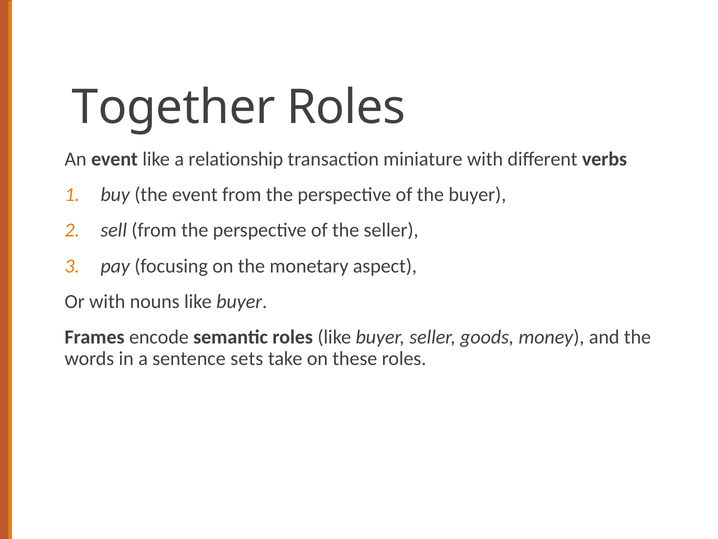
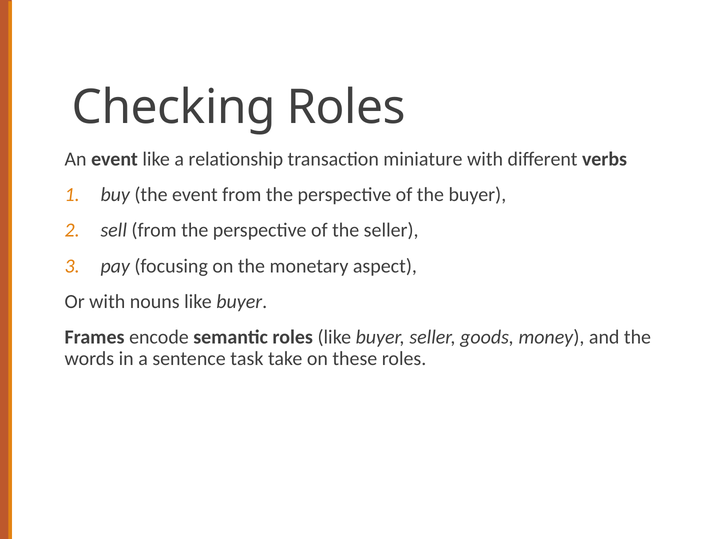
Together: Together -> Checking
sets: sets -> task
